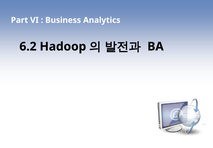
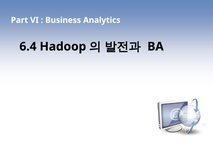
6.2: 6.2 -> 6.4
